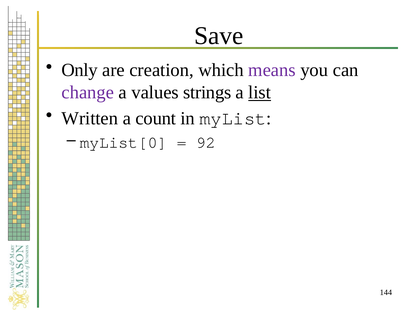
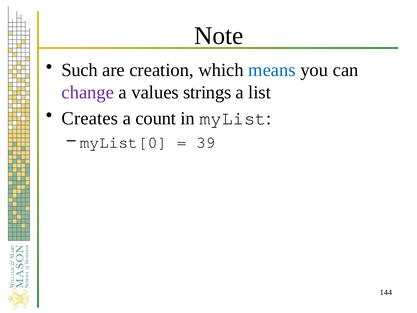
Save: Save -> Note
Only: Only -> Such
means colour: purple -> blue
list underline: present -> none
Written: Written -> Creates
92: 92 -> 39
